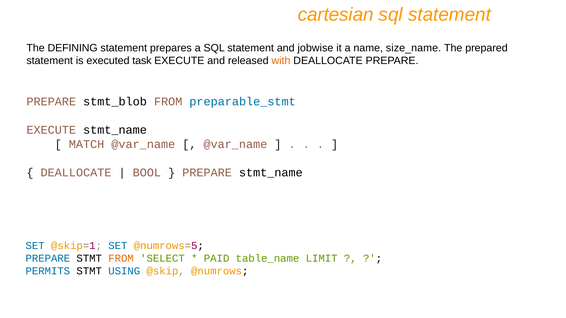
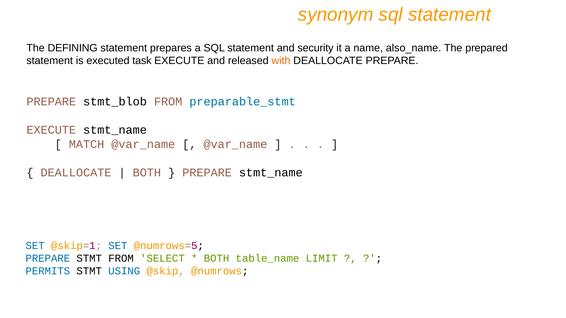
cartesian: cartesian -> synonym
jobwise: jobwise -> security
size_name: size_name -> also_name
BOOL at (147, 173): BOOL -> BOTH
FROM at (121, 259) colour: orange -> black
PAID at (217, 259): PAID -> BOTH
